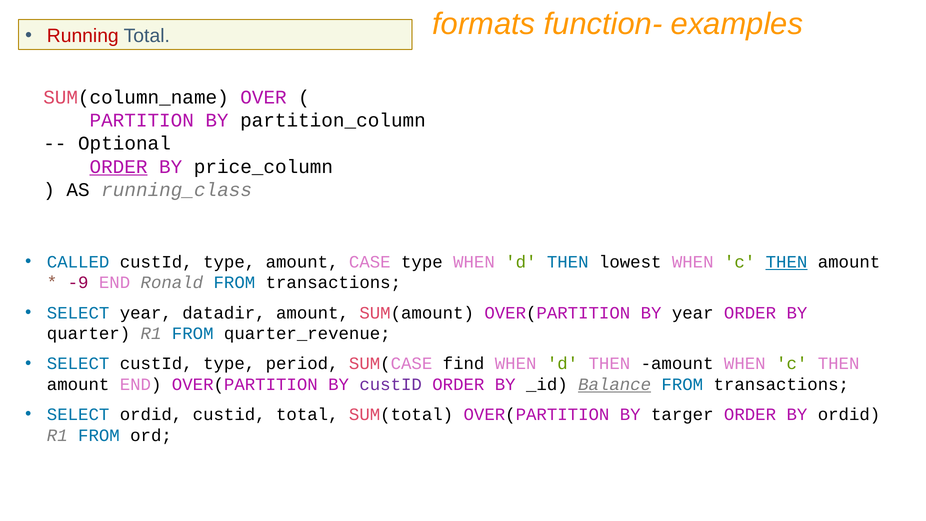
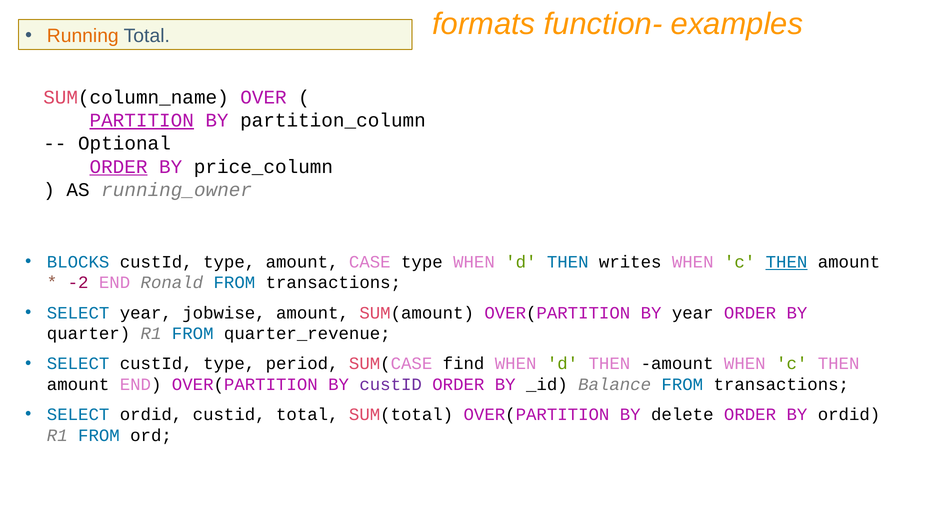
Running colour: red -> orange
PARTITION underline: none -> present
running_class: running_class -> running_owner
CALLED: CALLED -> BLOCKS
lowest: lowest -> writes
-9: -9 -> -2
datadir: datadir -> jobwise
Balance underline: present -> none
targer: targer -> delete
